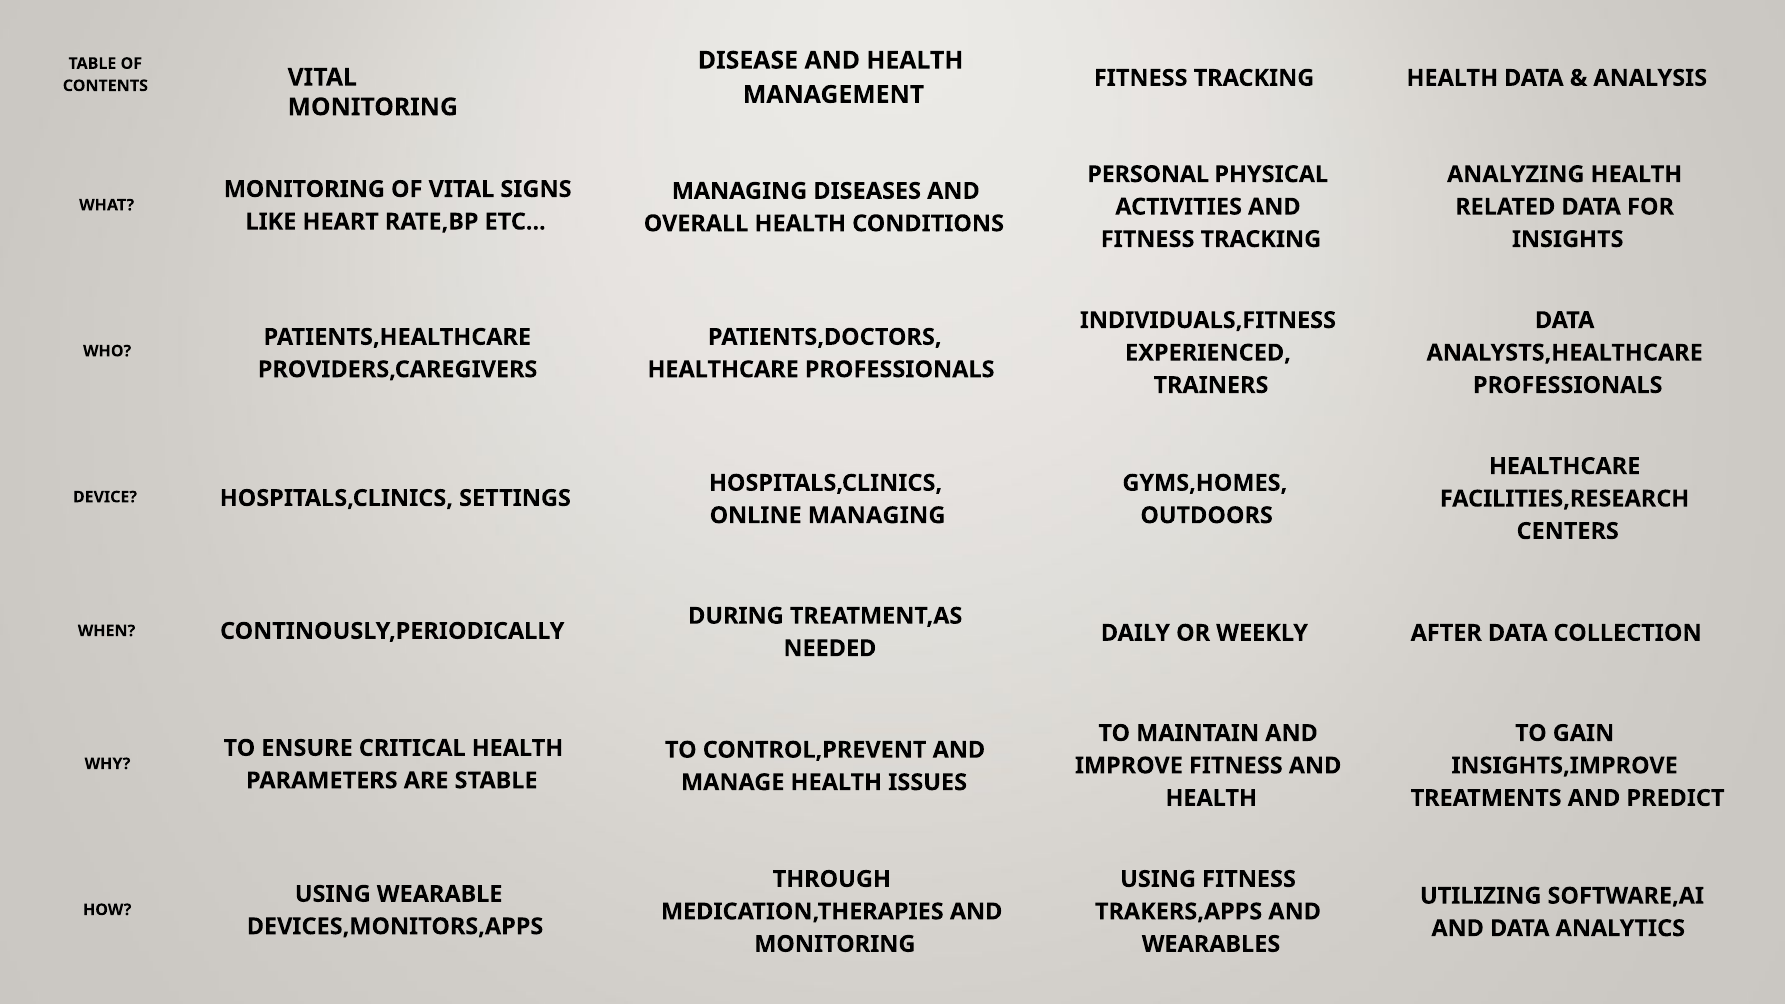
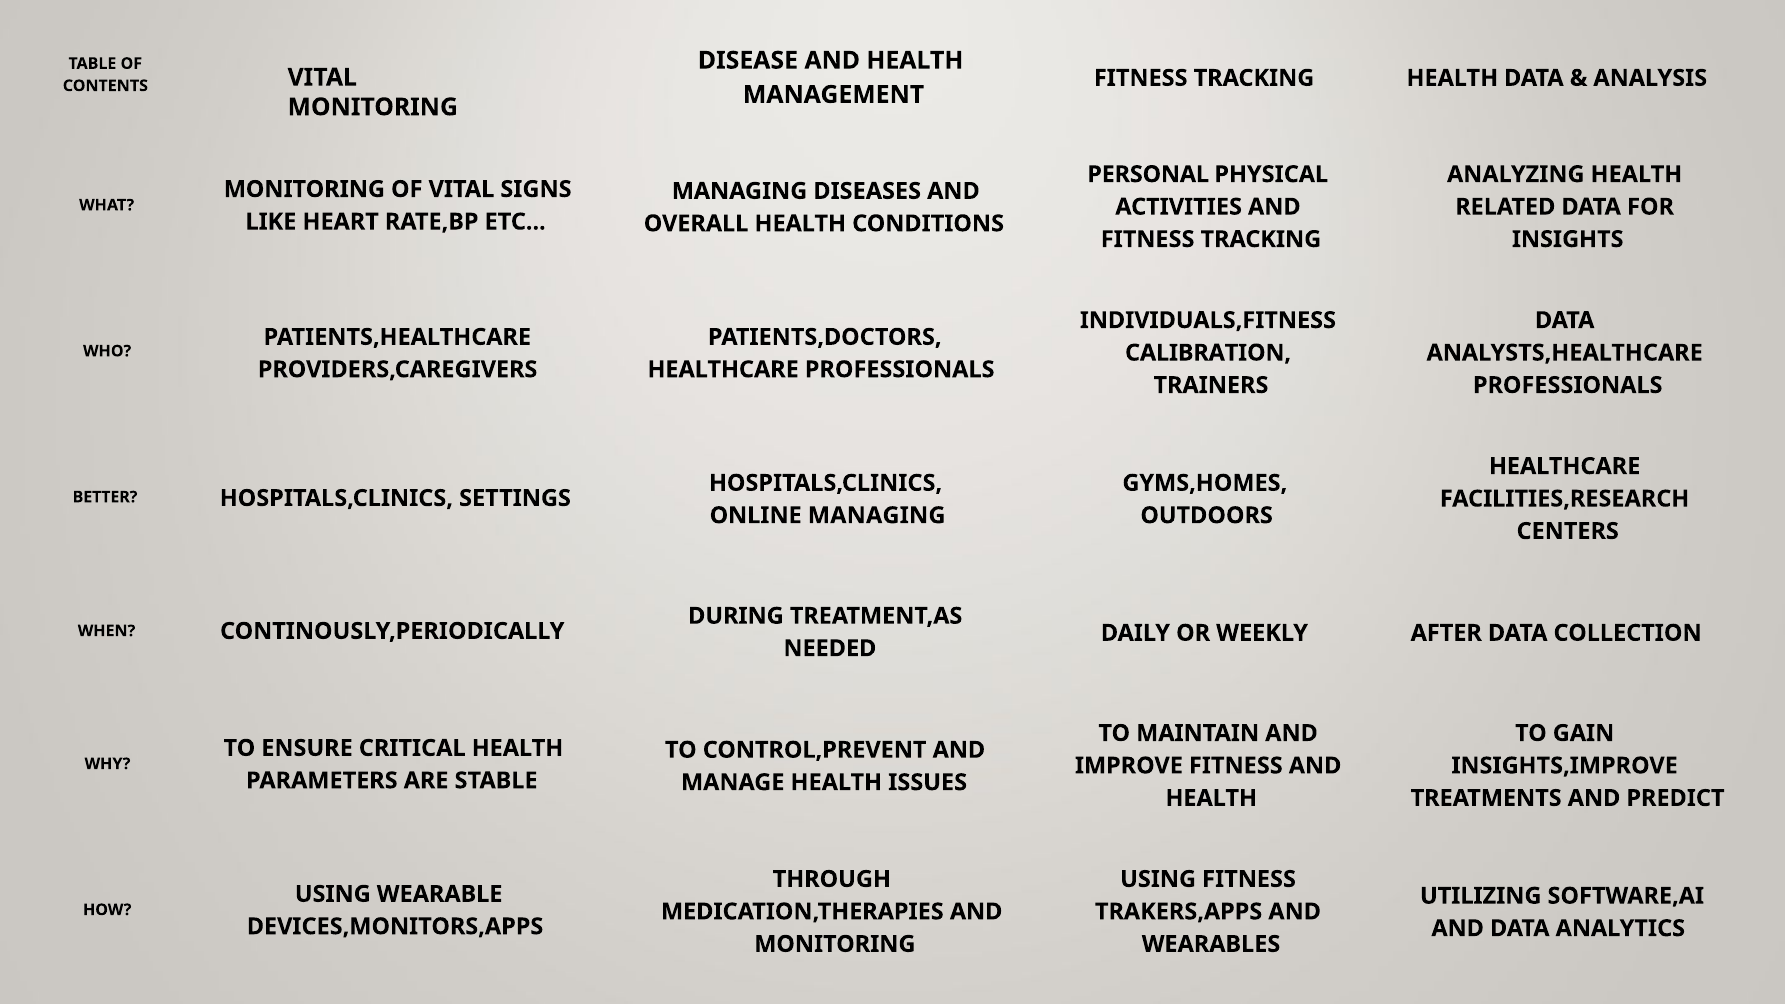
EXPERIENCED: EXPERIENCED -> CALIBRATION
DEVICE: DEVICE -> BETTER
